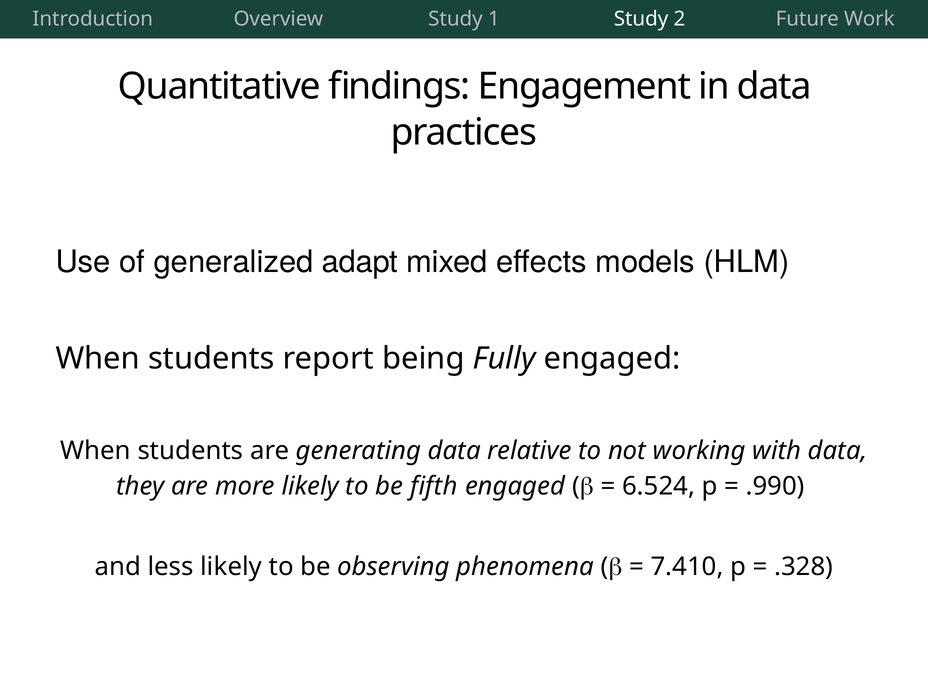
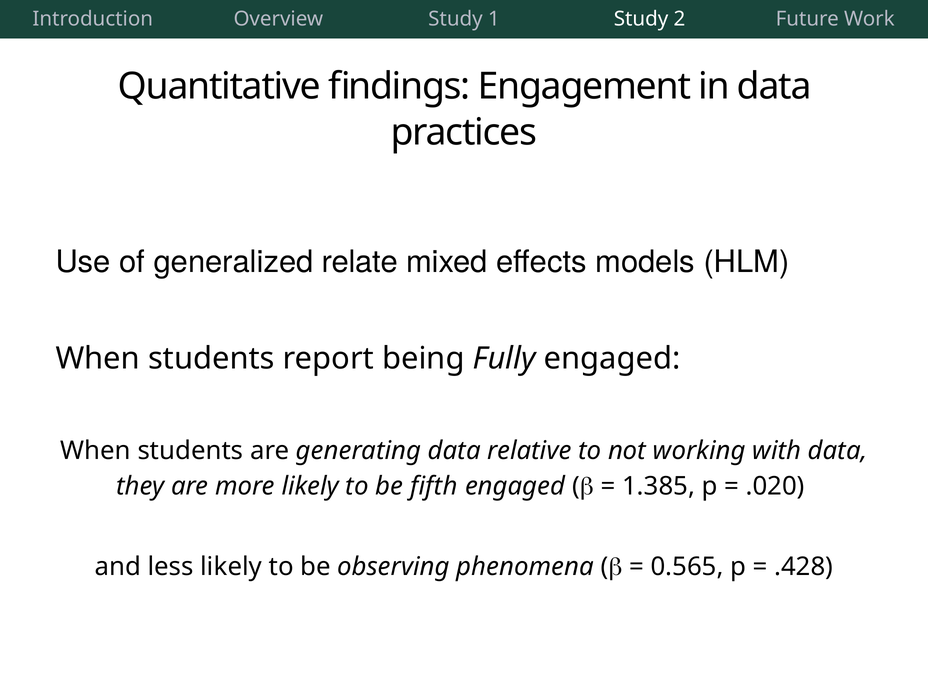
adapt: adapt -> relate
6.524: 6.524 -> 1.385
.990: .990 -> .020
7.410: 7.410 -> 0.565
.328: .328 -> .428
